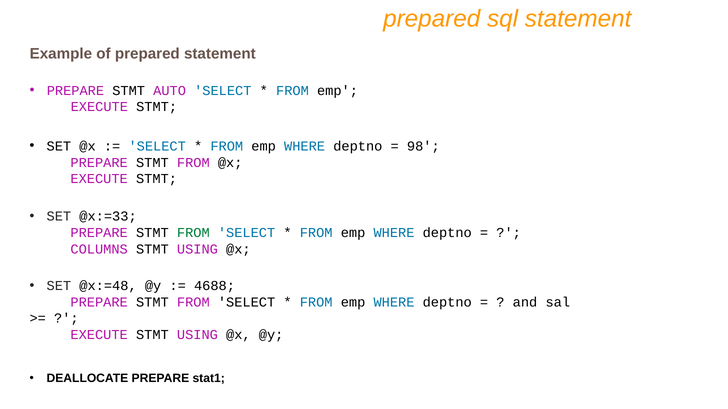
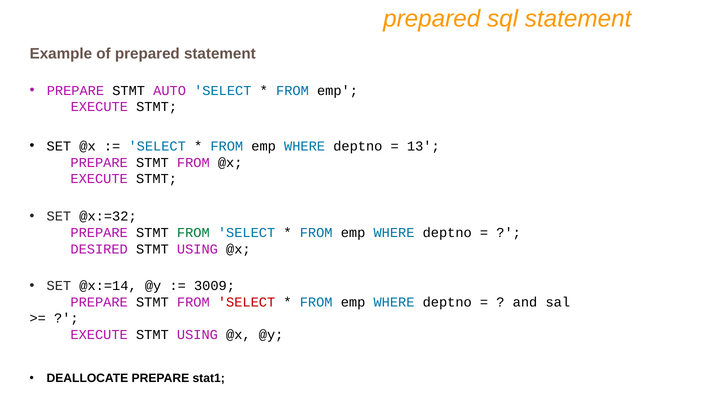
98: 98 -> 13
@x:=33: @x:=33 -> @x:=32
COLUMNS: COLUMNS -> DESIRED
@x:=48: @x:=48 -> @x:=14
4688: 4688 -> 3009
SELECT at (247, 302) colour: black -> red
